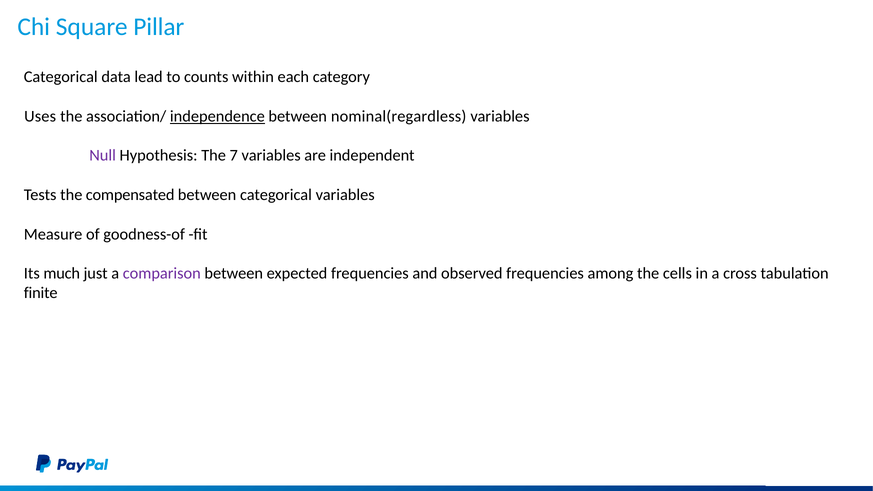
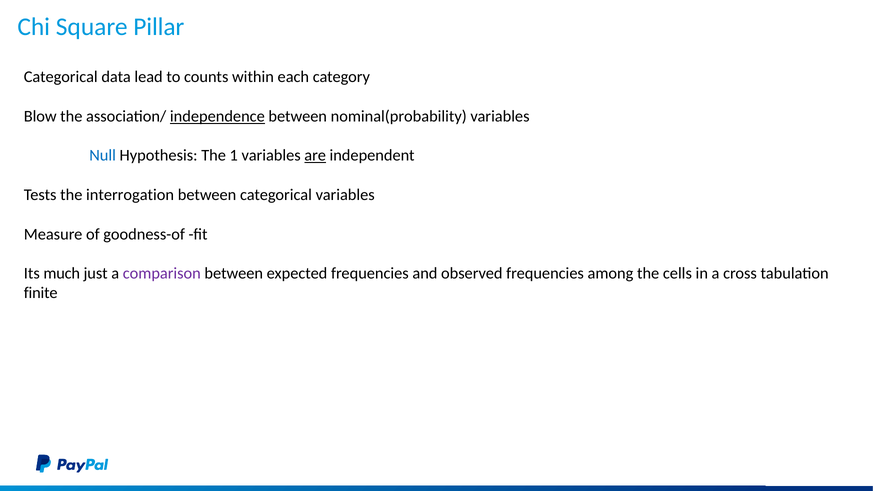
Uses: Uses -> Blow
nominal(regardless: nominal(regardless -> nominal(probability
Null colour: purple -> blue
7: 7 -> 1
are underline: none -> present
compensated: compensated -> interrogation
